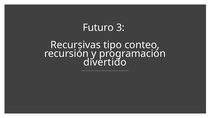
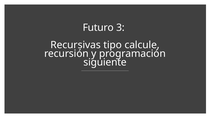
conteo: conteo -> calcule
divertido: divertido -> siguiente
